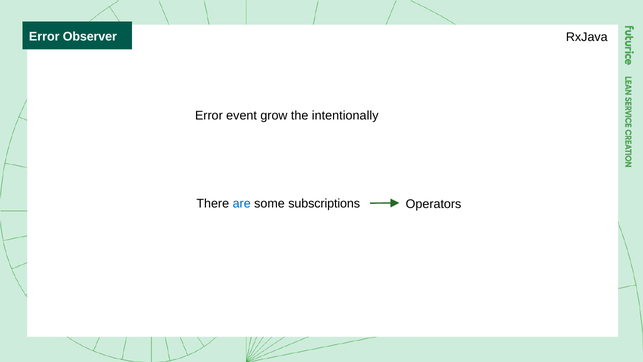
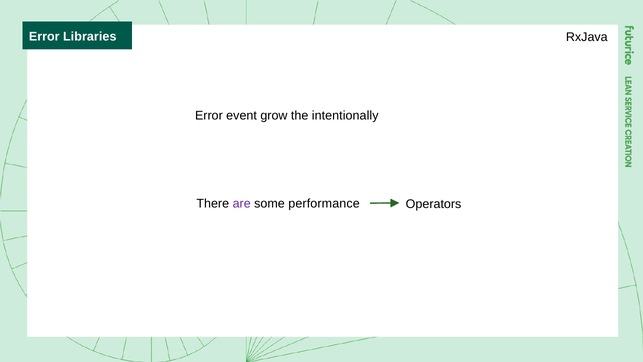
Observer: Observer -> Libraries
are colour: blue -> purple
subscriptions: subscriptions -> performance
